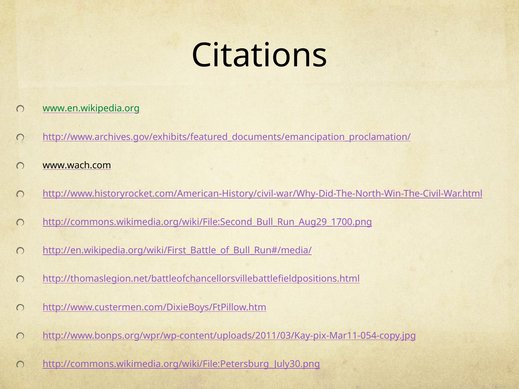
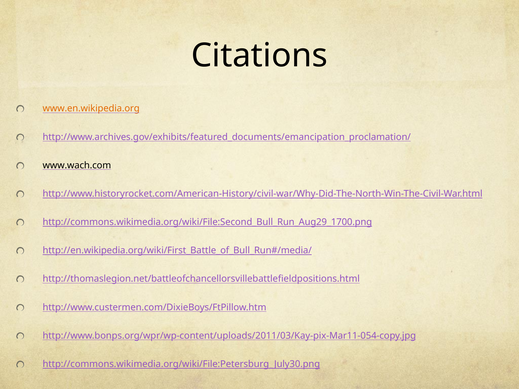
www.en.wikipedia.org colour: green -> orange
